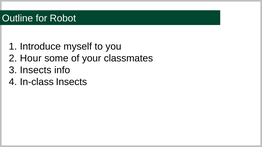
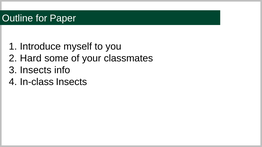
Robot: Robot -> Paper
Hour: Hour -> Hard
